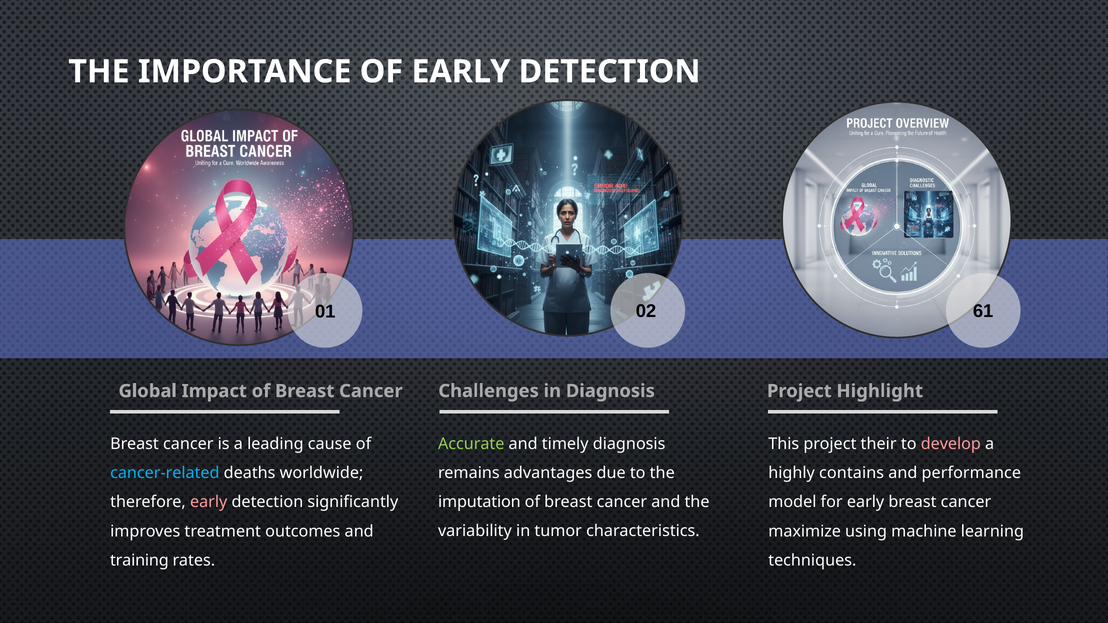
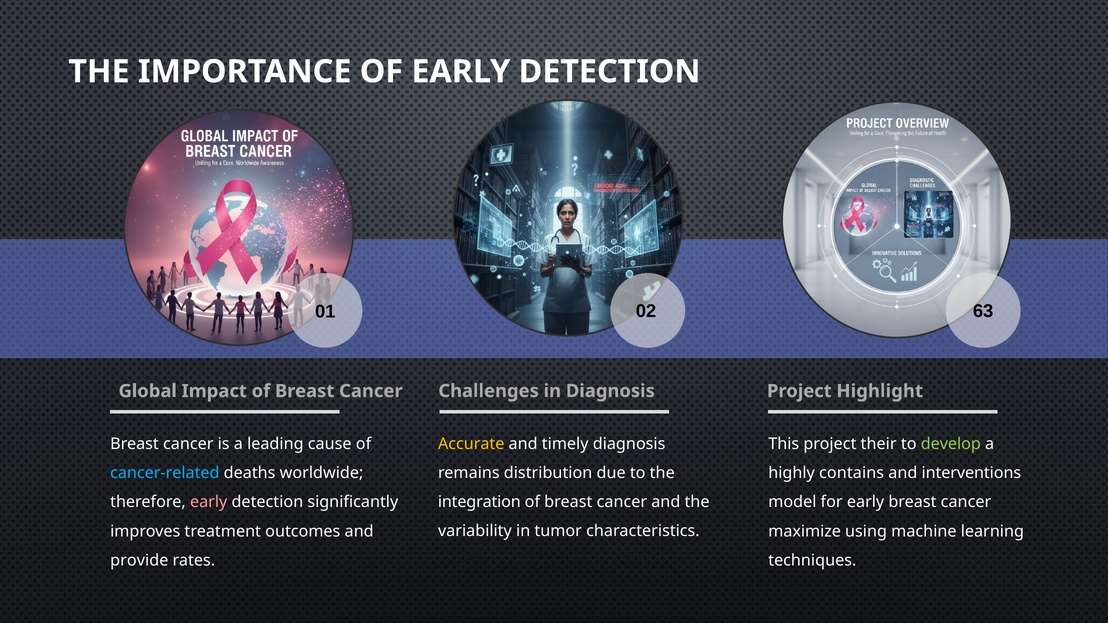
61: 61 -> 63
Accurate colour: light green -> yellow
develop colour: pink -> light green
advantages: advantages -> distribution
performance: performance -> interventions
imputation: imputation -> integration
training: training -> provide
